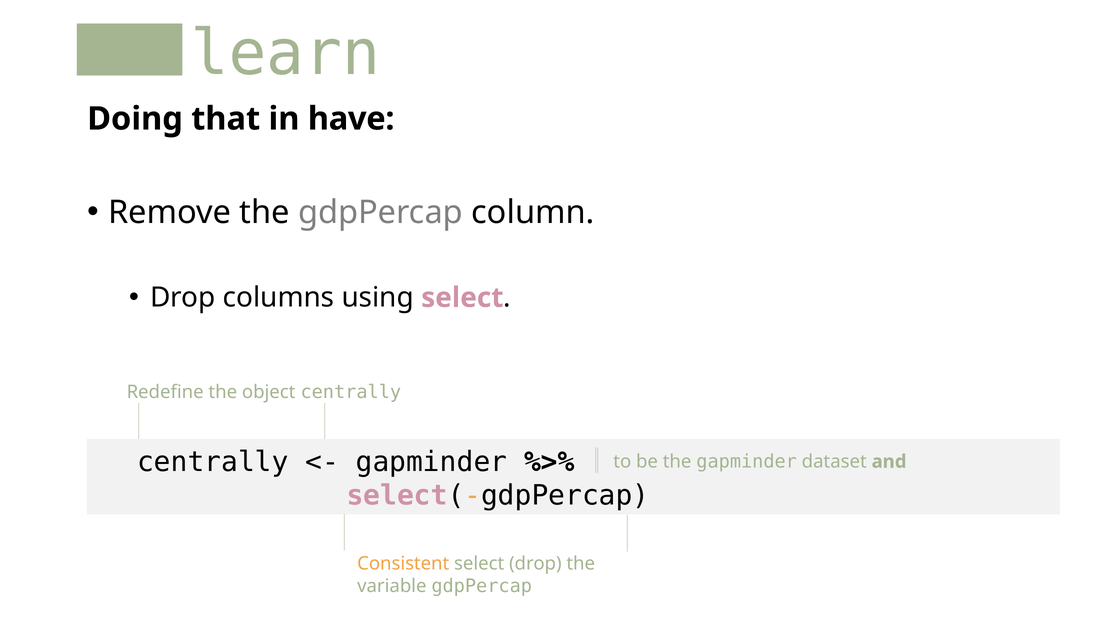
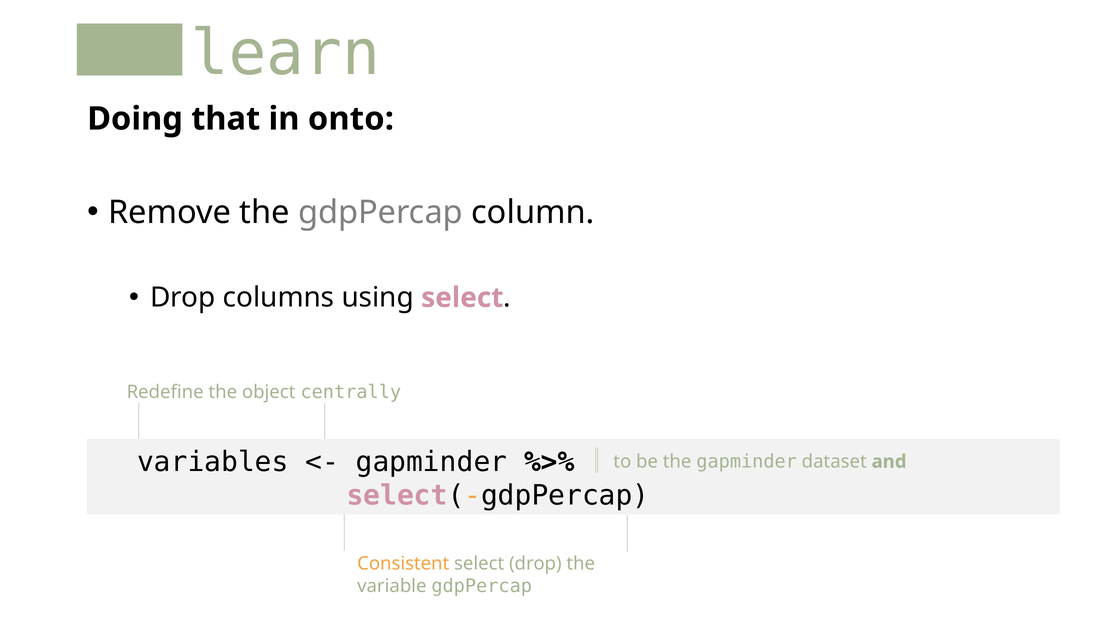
have: have -> onto
centrally at (213, 462): centrally -> variables
